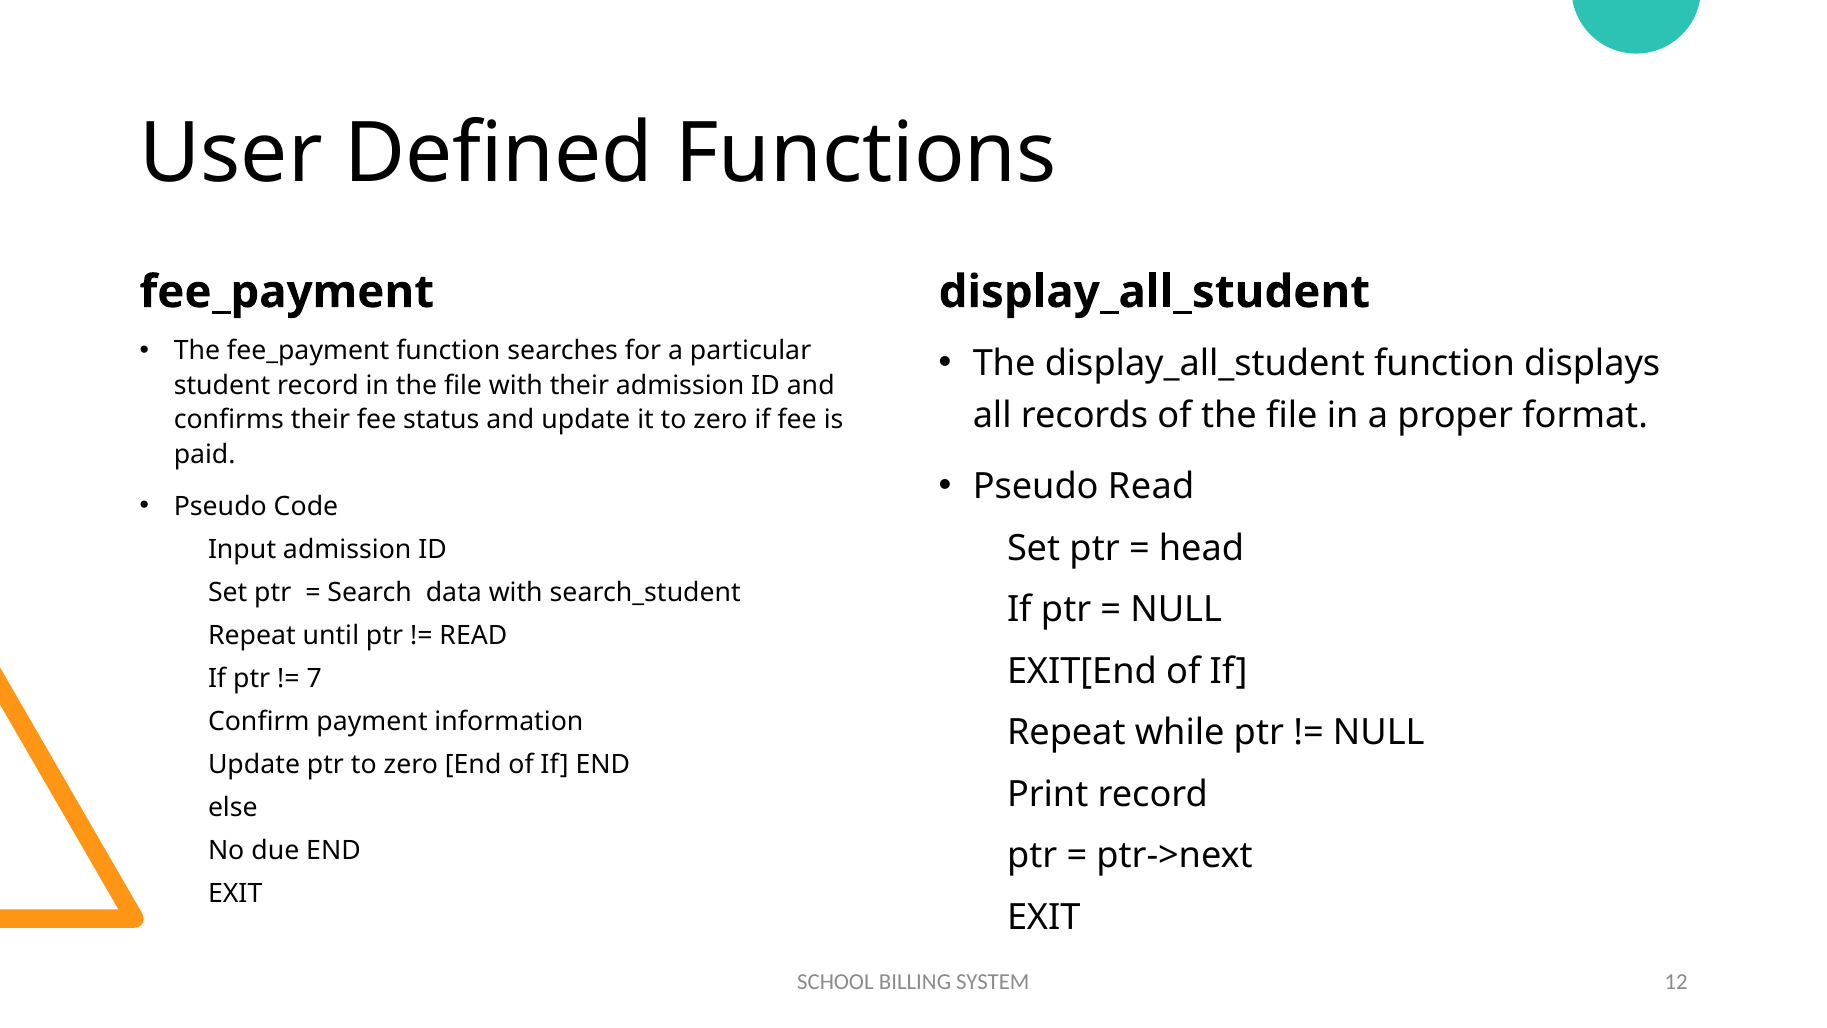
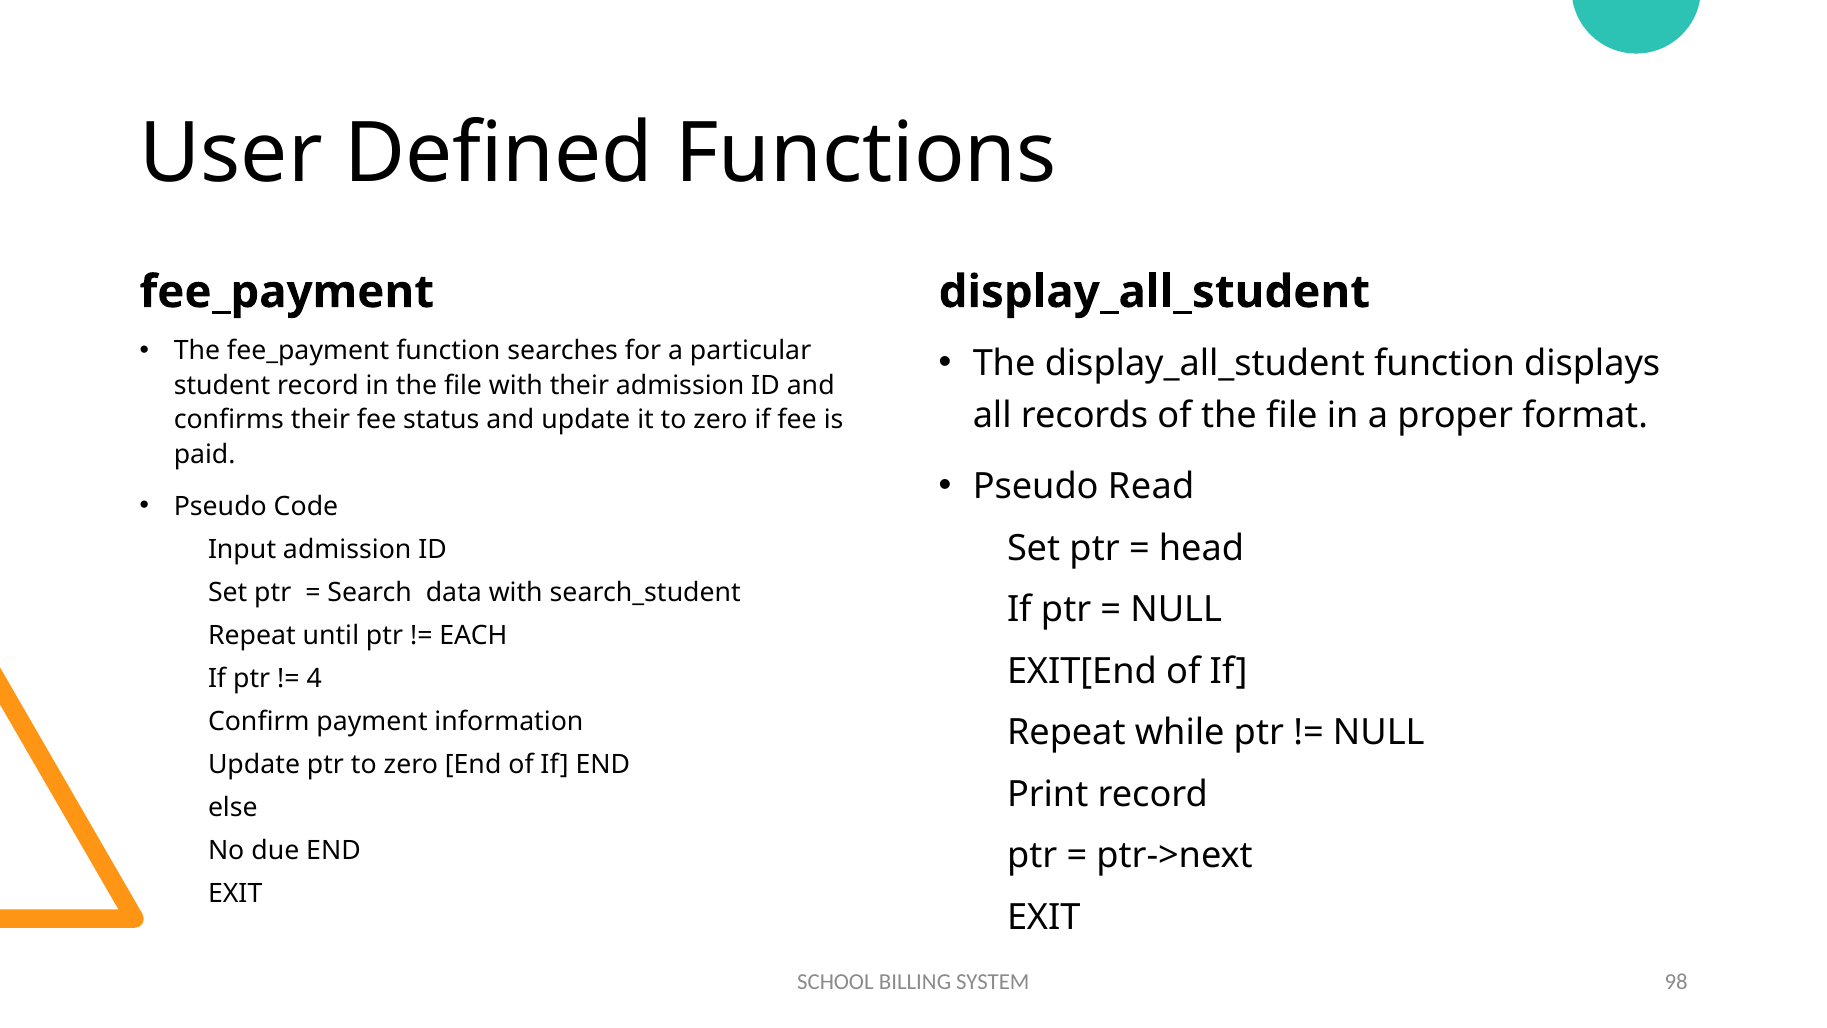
READ at (473, 635): READ -> EACH
7: 7 -> 4
12: 12 -> 98
